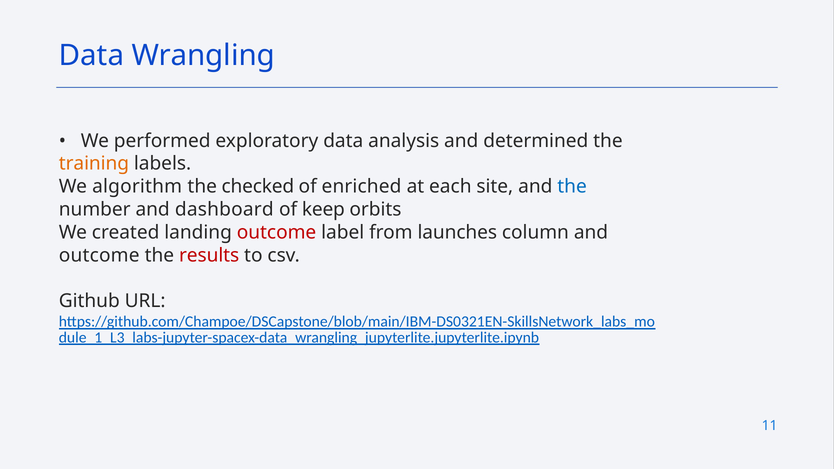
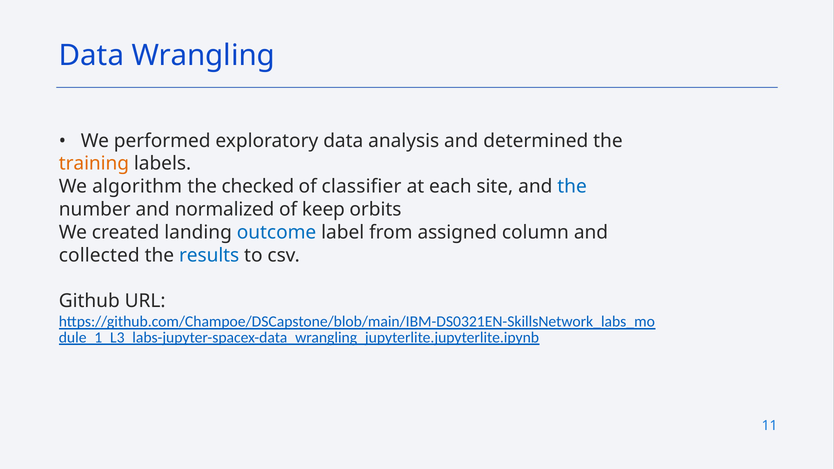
enriched: enriched -> classifier
dashboard: dashboard -> normalized
outcome at (277, 232) colour: red -> blue
launches: launches -> assigned
outcome at (99, 255): outcome -> collected
results colour: red -> blue
